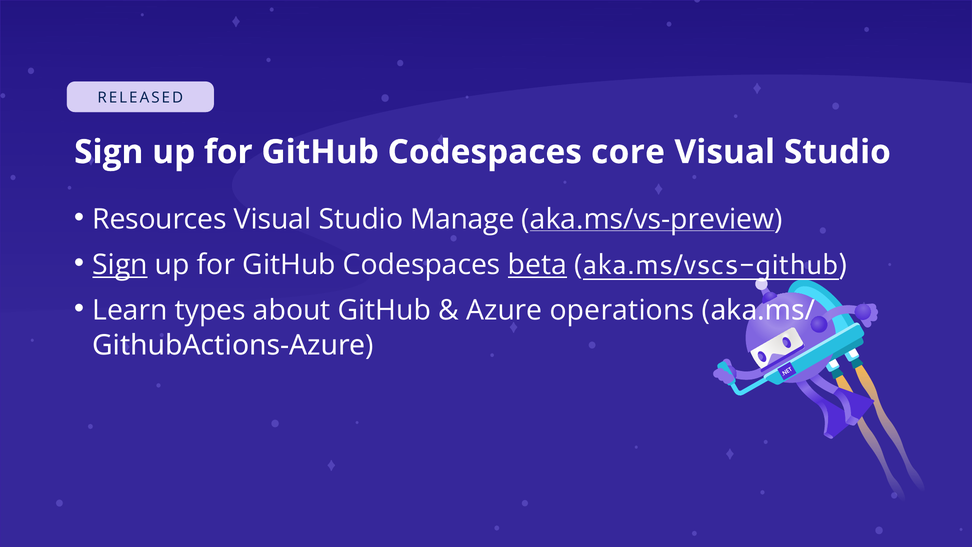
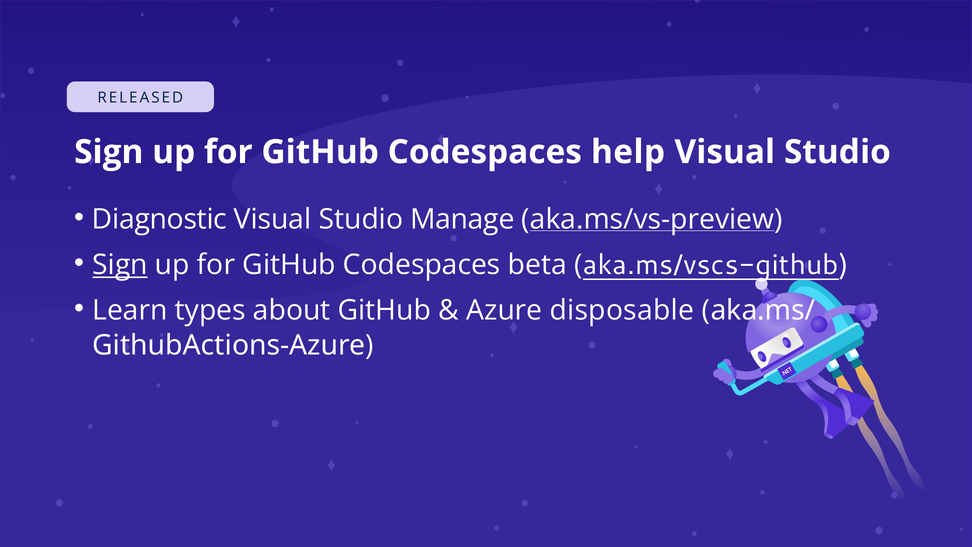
core: core -> help
Resources: Resources -> Diagnostic
beta underline: present -> none
operations: operations -> disposable
